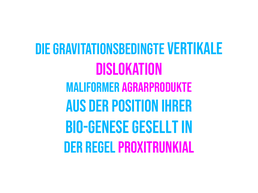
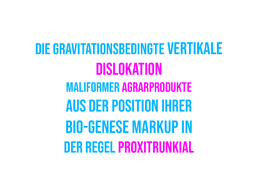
gesellt: gesellt -> markup
